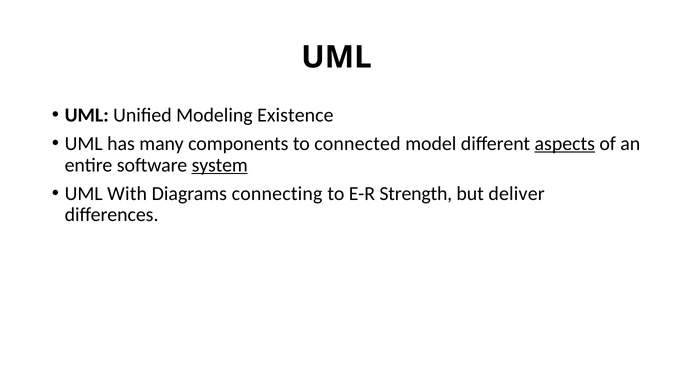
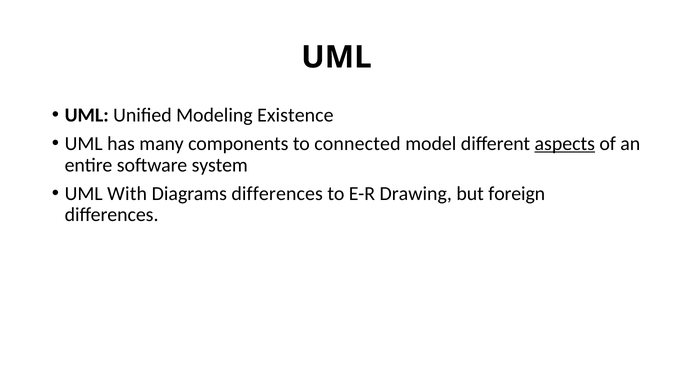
system underline: present -> none
Diagrams connecting: connecting -> differences
Strength: Strength -> Drawing
deliver: deliver -> foreign
